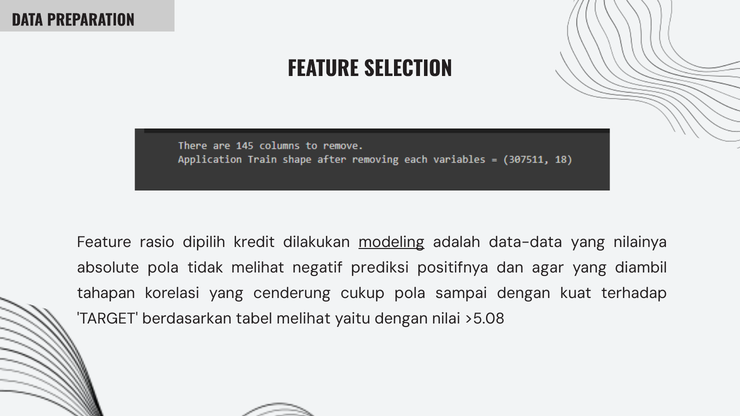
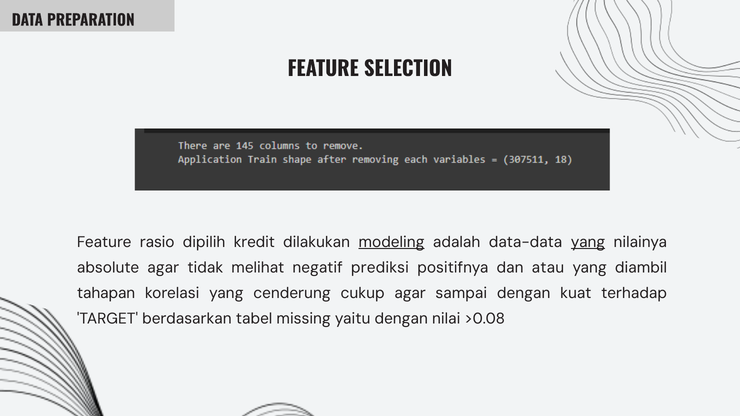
yang at (588, 242) underline: none -> present
absolute pola: pola -> agar
agar: agar -> atau
cukup pola: pola -> agar
tabel melihat: melihat -> missing
>5.08: >5.08 -> >0.08
